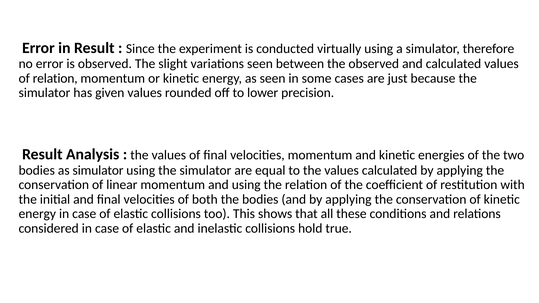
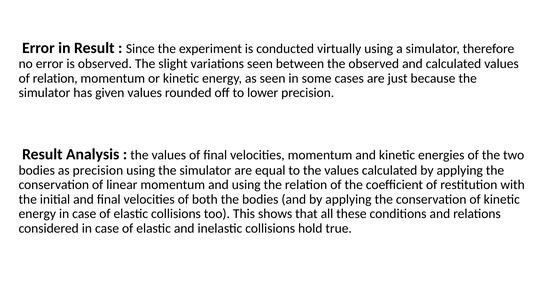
as simulator: simulator -> precision
